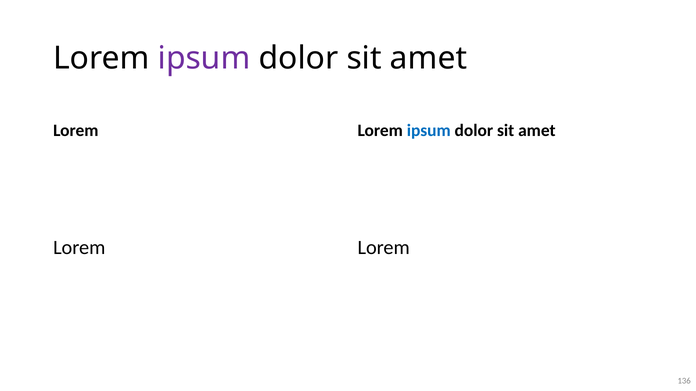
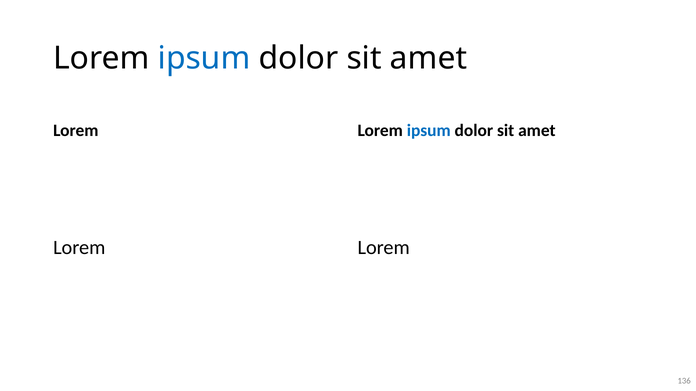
ipsum at (204, 58) colour: purple -> blue
